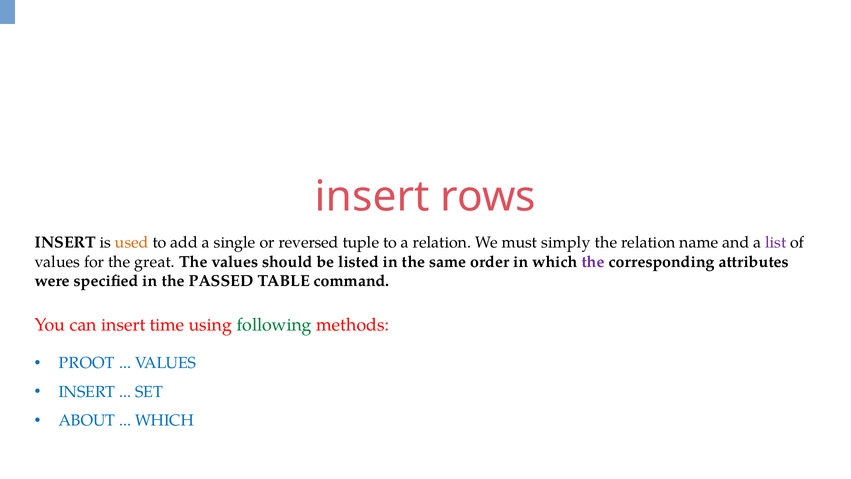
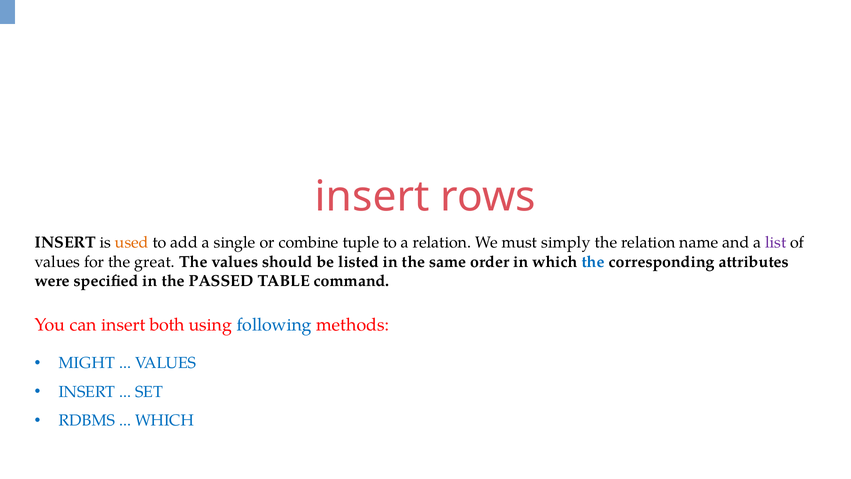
reversed: reversed -> combine
the at (593, 262) colour: purple -> blue
time: time -> both
following colour: green -> blue
PROOT: PROOT -> MIGHT
ABOUT: ABOUT -> RDBMS
